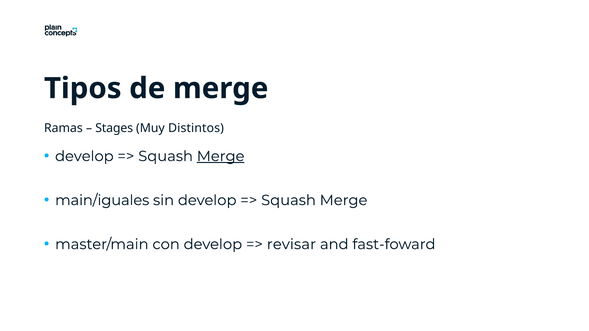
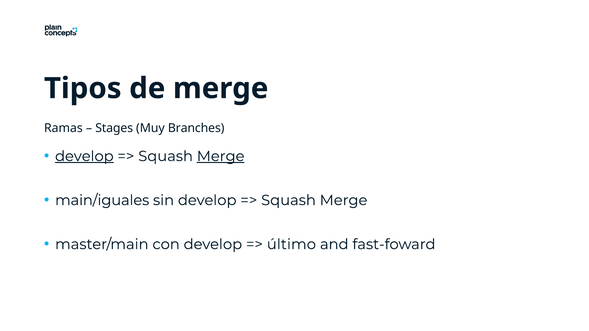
Distintos: Distintos -> Branches
develop at (84, 156) underline: none -> present
revisar: revisar -> último
